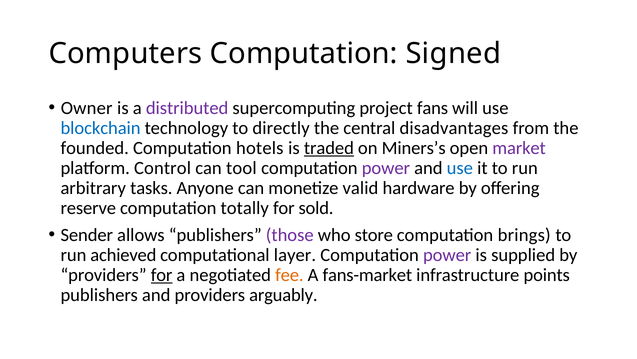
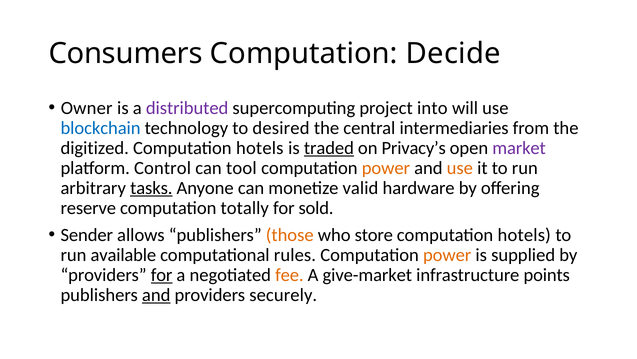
Computers: Computers -> Consumers
Signed: Signed -> Decide
fans: fans -> into
directly: directly -> desired
disadvantages: disadvantages -> intermediaries
founded: founded -> digitized
Miners’s: Miners’s -> Privacy’s
power at (386, 168) colour: purple -> orange
use at (460, 168) colour: blue -> orange
tasks underline: none -> present
those colour: purple -> orange
brings at (524, 234): brings -> hotels
achieved: achieved -> available
layer: layer -> rules
power at (447, 255) colour: purple -> orange
fans-market: fans-market -> give-market
and at (156, 295) underline: none -> present
arguably: arguably -> securely
